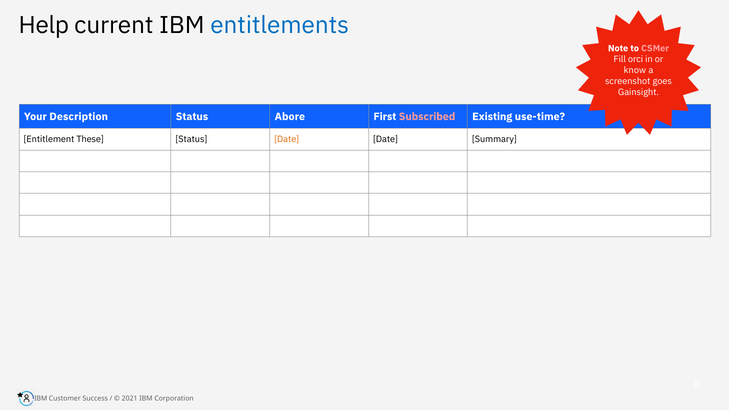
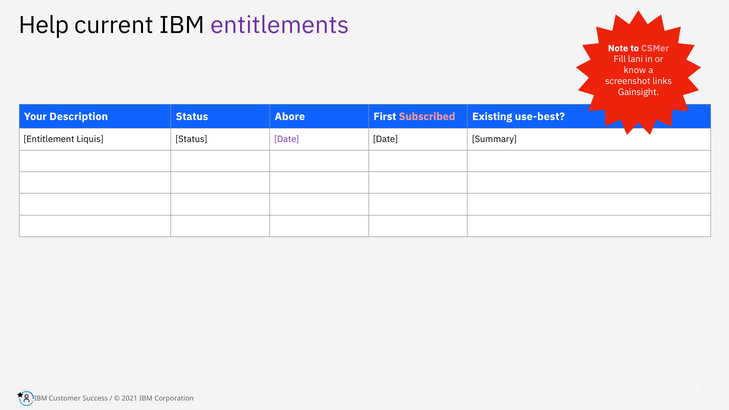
entitlements colour: blue -> purple
orci: orci -> lani
goes: goes -> links
use-time: use-time -> use-best
These: These -> Liquis
Date at (287, 139) colour: orange -> purple
